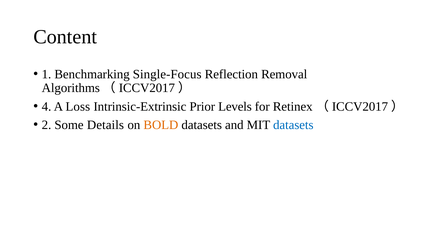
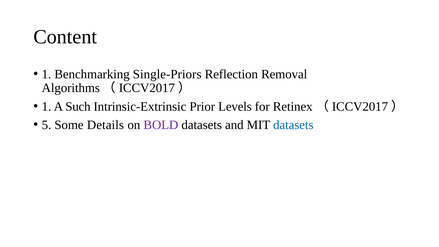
Single-Focus: Single-Focus -> Single-Priors
4 at (46, 106): 4 -> 1
Loss: Loss -> Such
2: 2 -> 5
BOLD colour: orange -> purple
